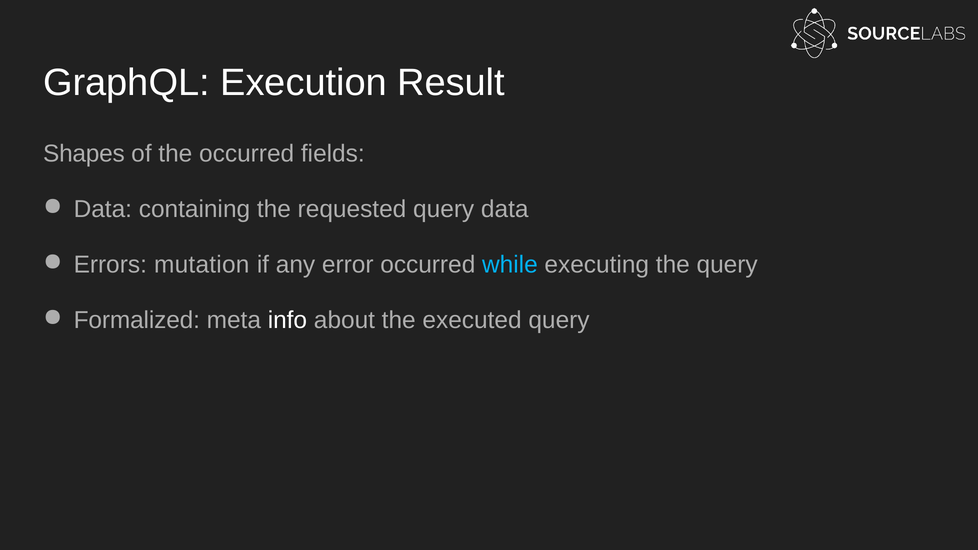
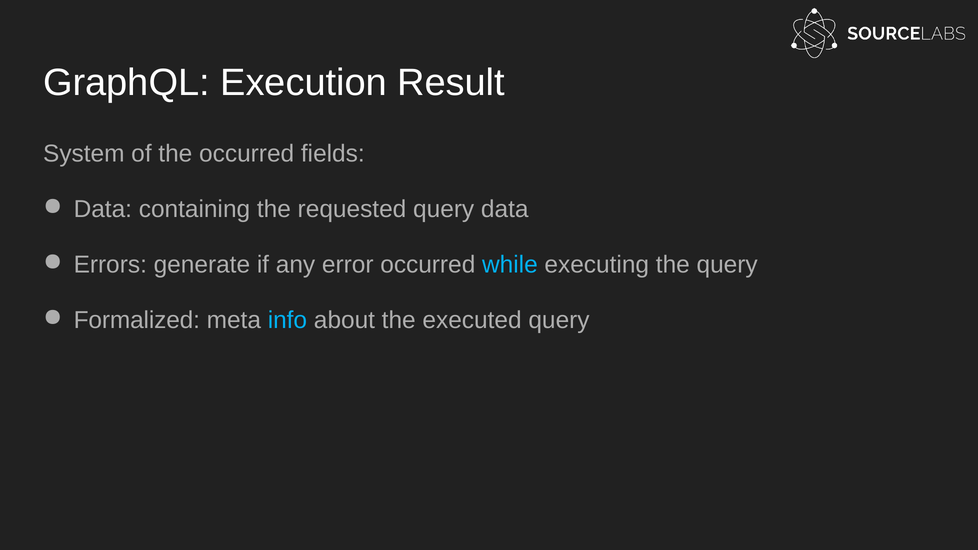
Shapes: Shapes -> System
mutation: mutation -> generate
info colour: white -> light blue
